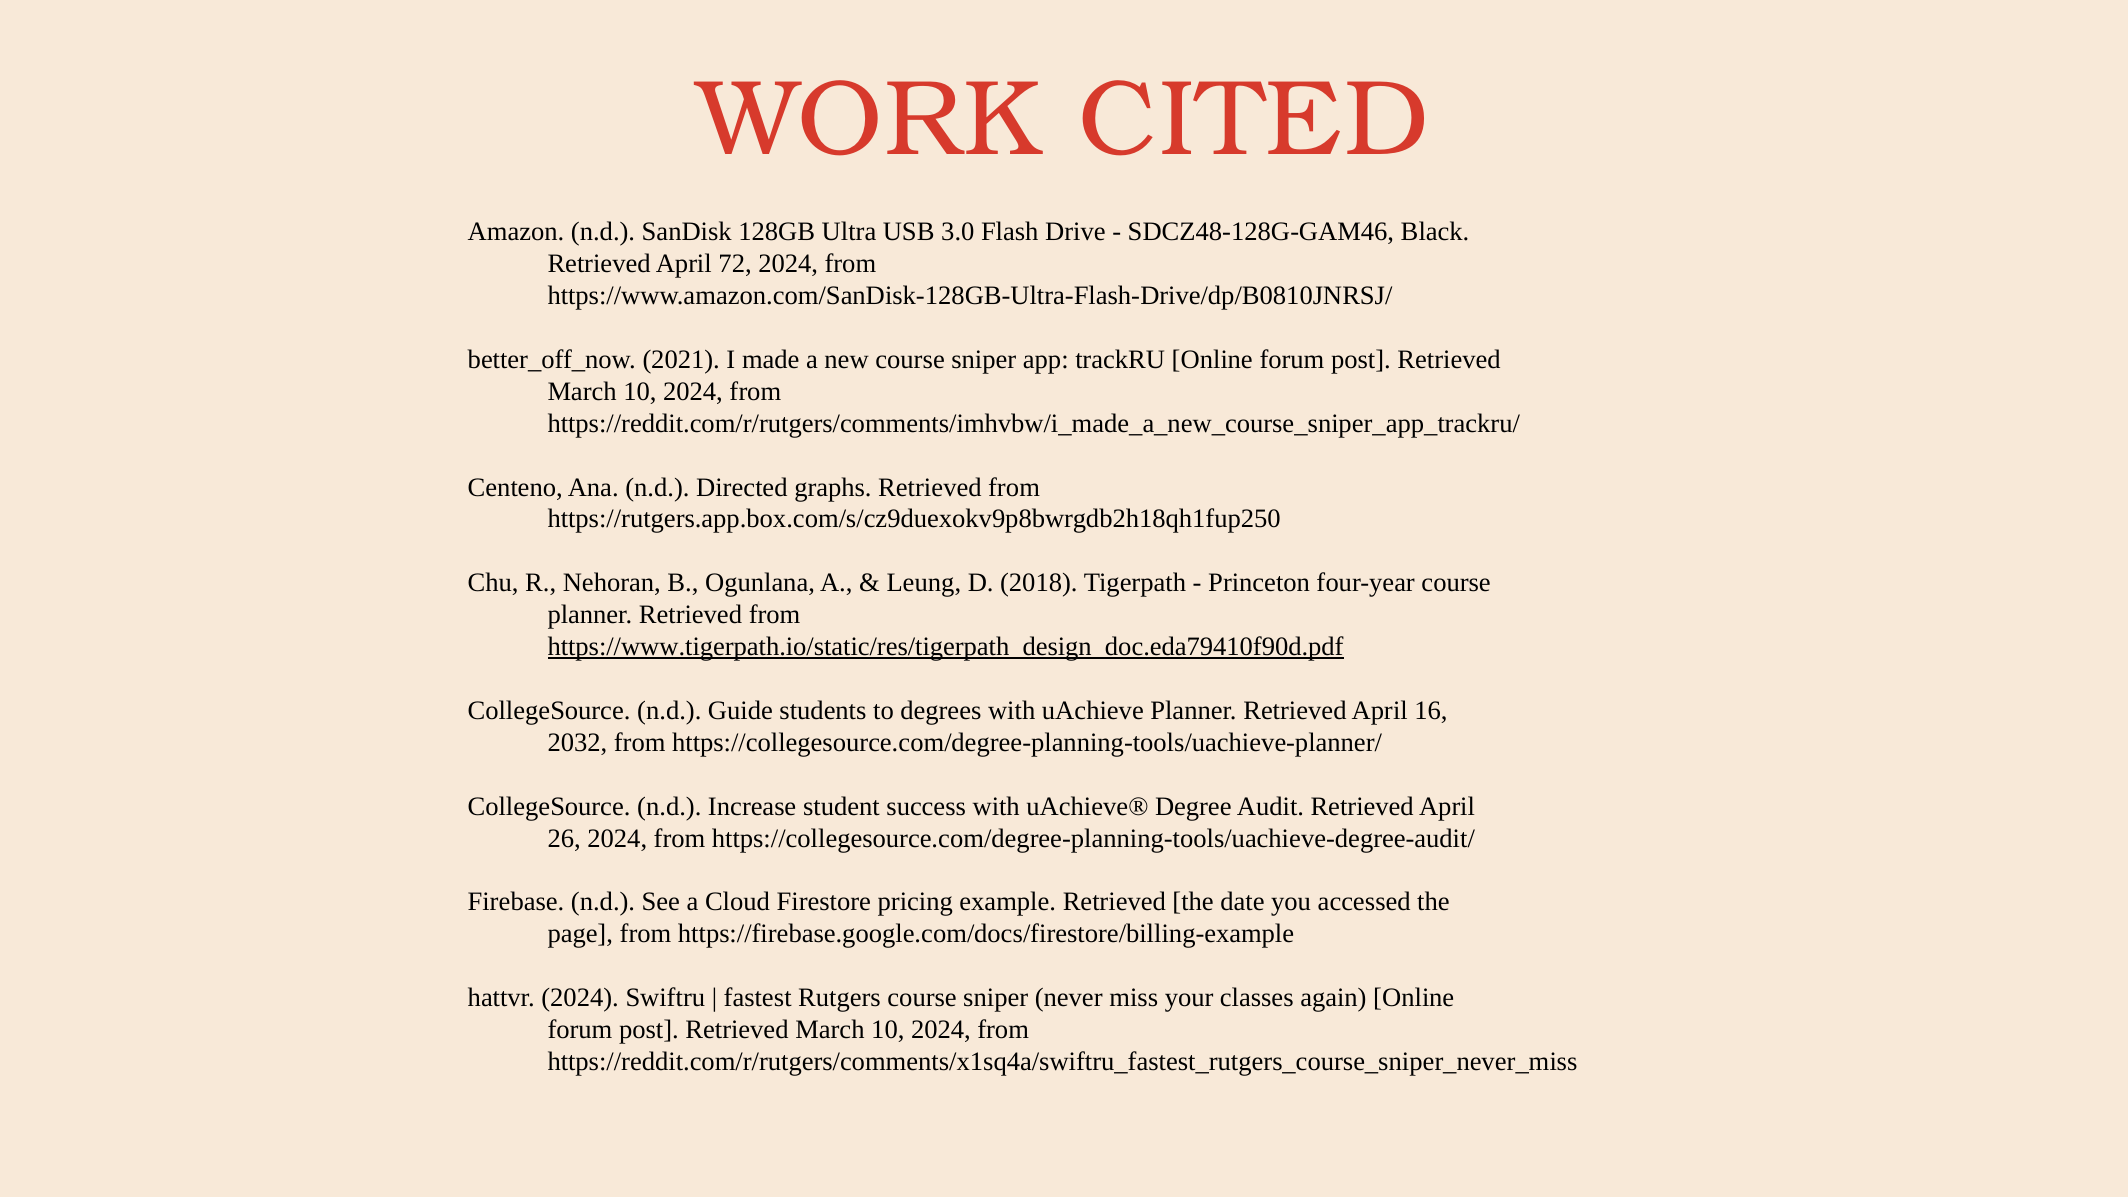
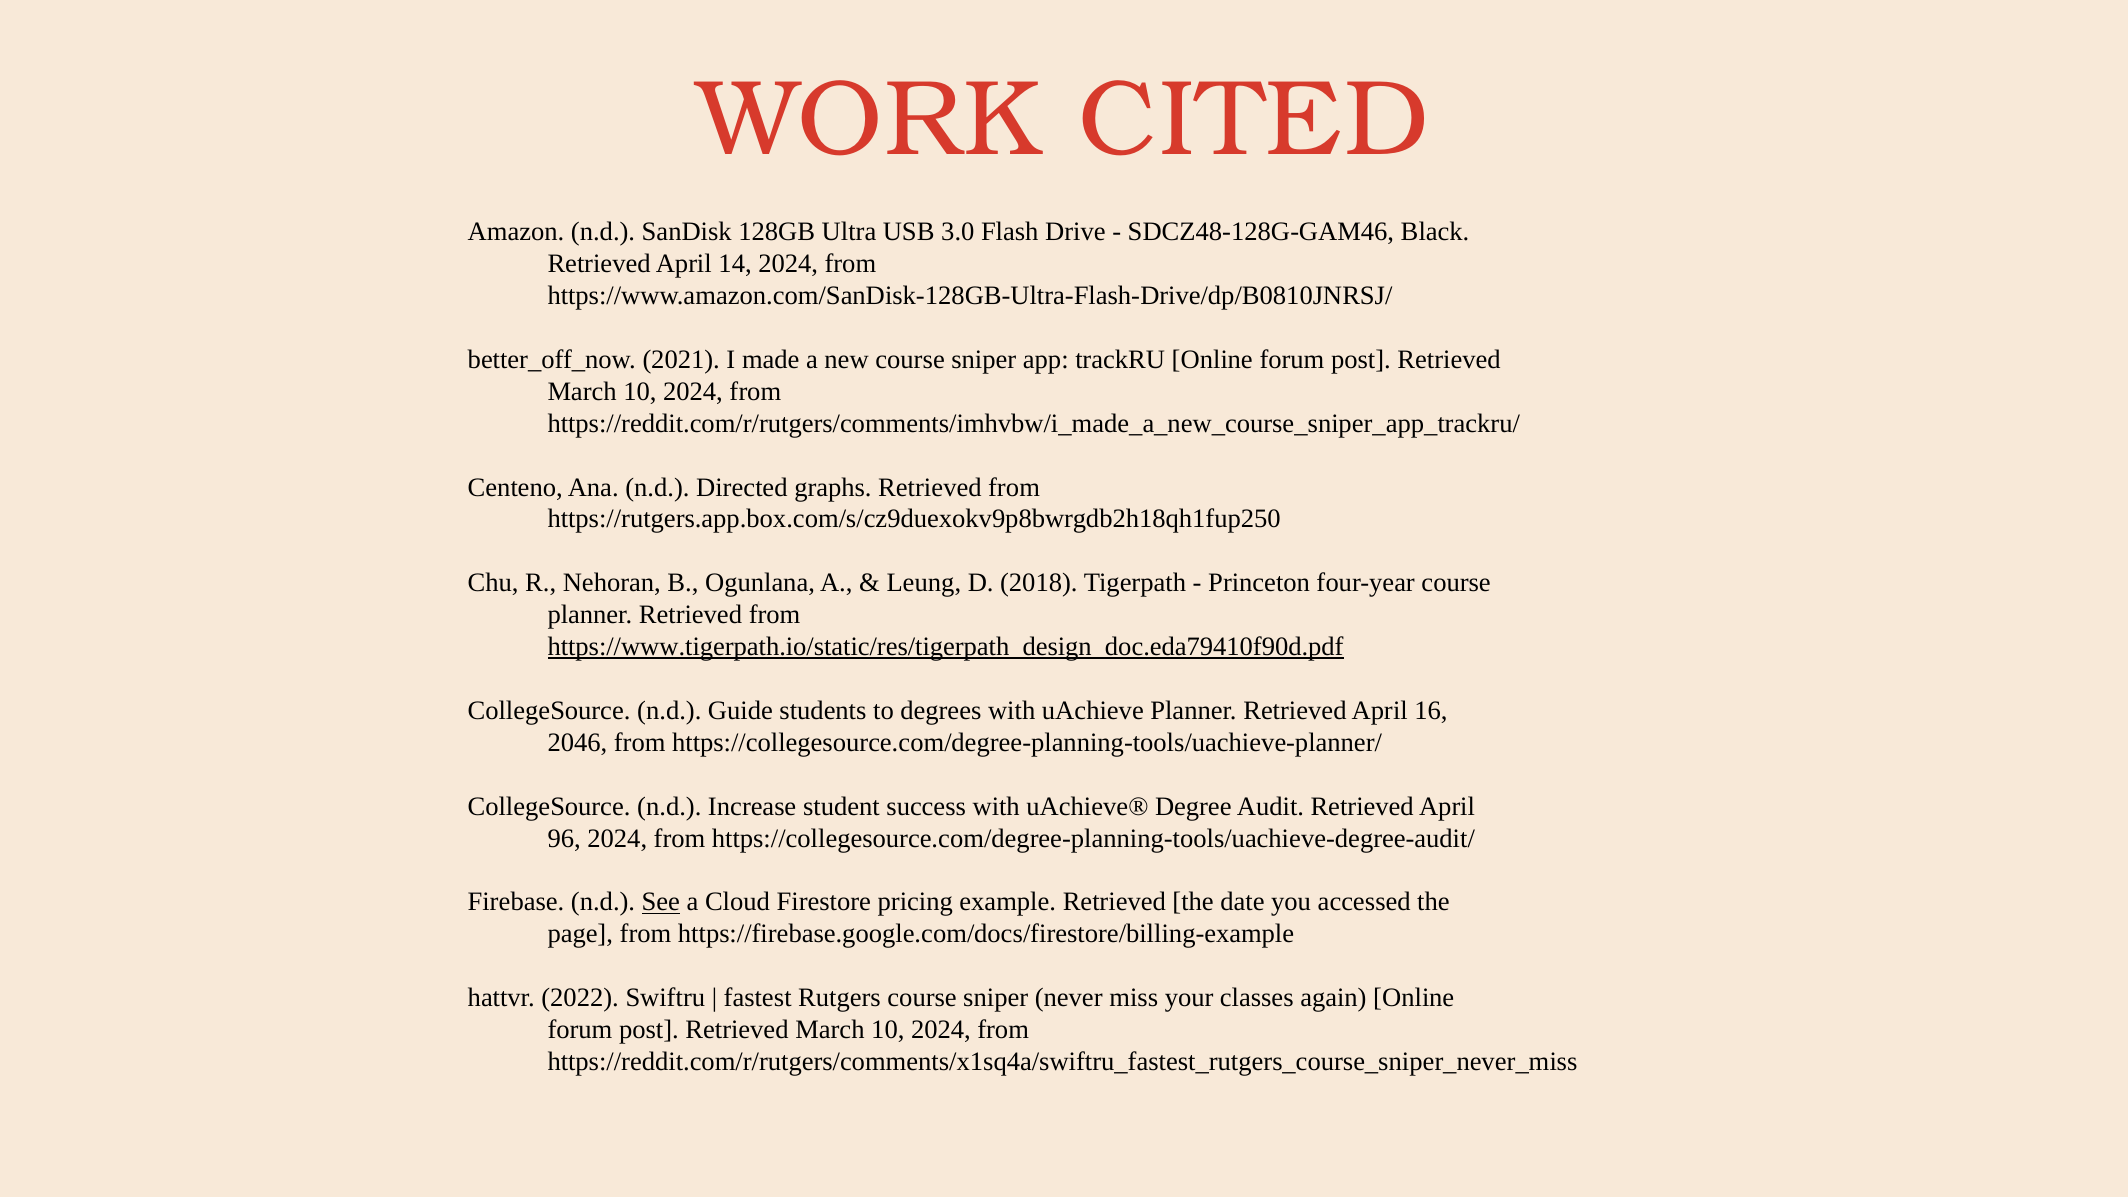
72: 72 -> 14
2032: 2032 -> 2046
26: 26 -> 96
See underline: none -> present
hattvr 2024: 2024 -> 2022
